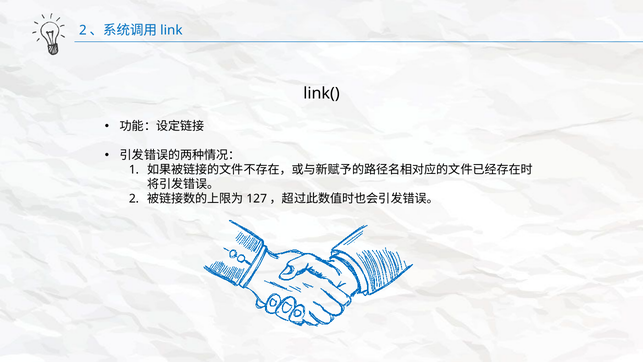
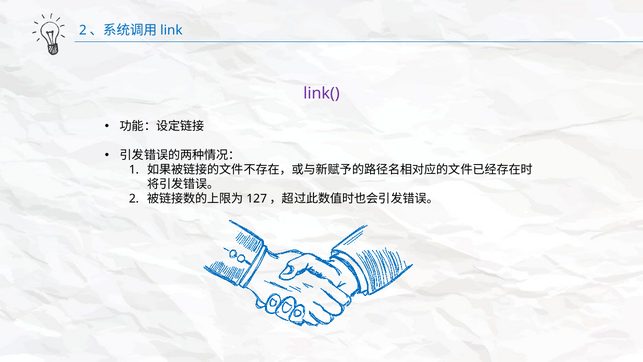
link( colour: black -> purple
